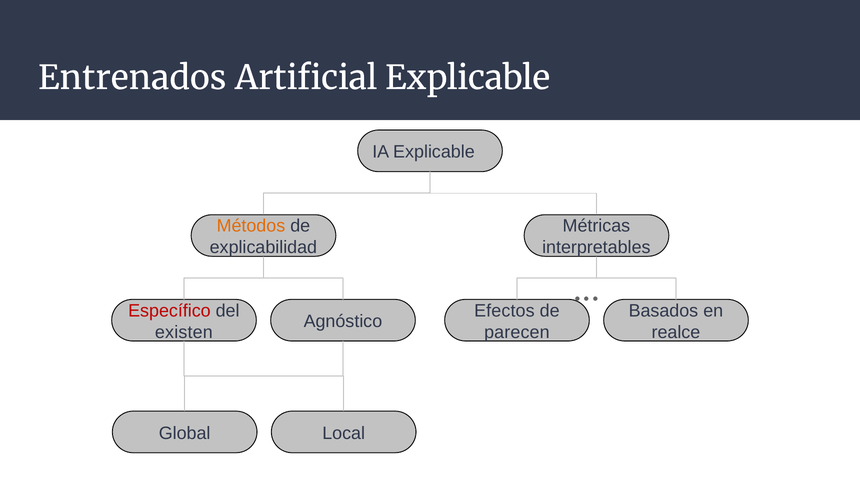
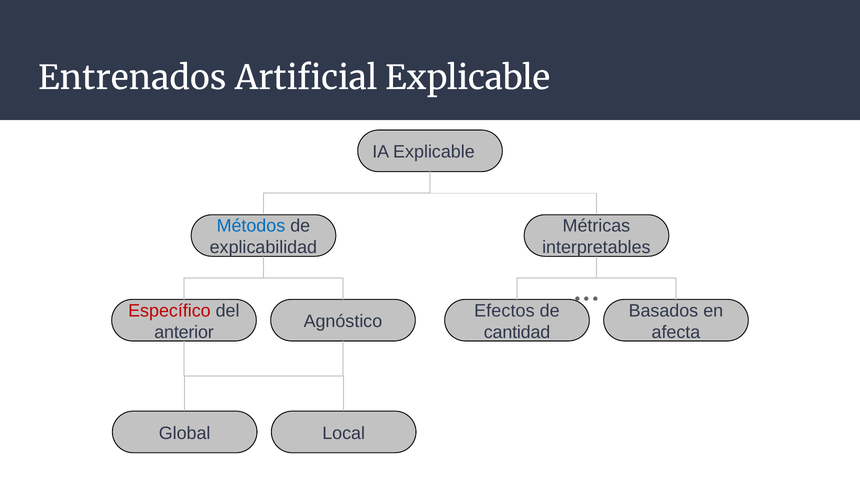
Métodos colour: orange -> blue
existen: existen -> anterior
parecen: parecen -> cantidad
realce: realce -> afecta
